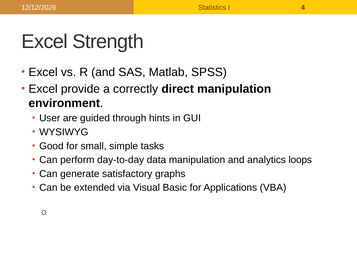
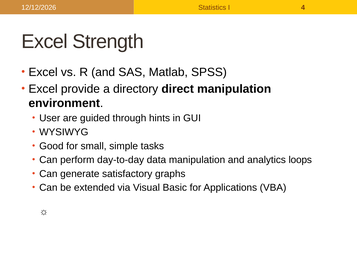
correctly: correctly -> directory
